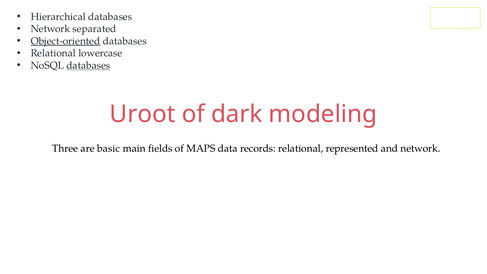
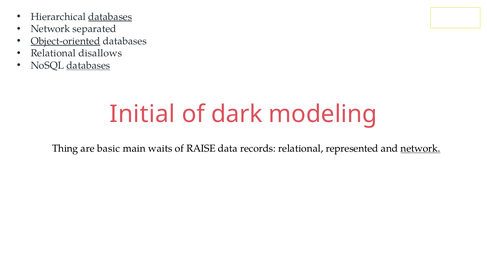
databases at (110, 17) underline: none -> present
lowercase: lowercase -> disallows
Uroot: Uroot -> Initial
Three: Three -> Thing
fields: fields -> waits
MAPS: MAPS -> RAISE
network at (421, 148) underline: none -> present
